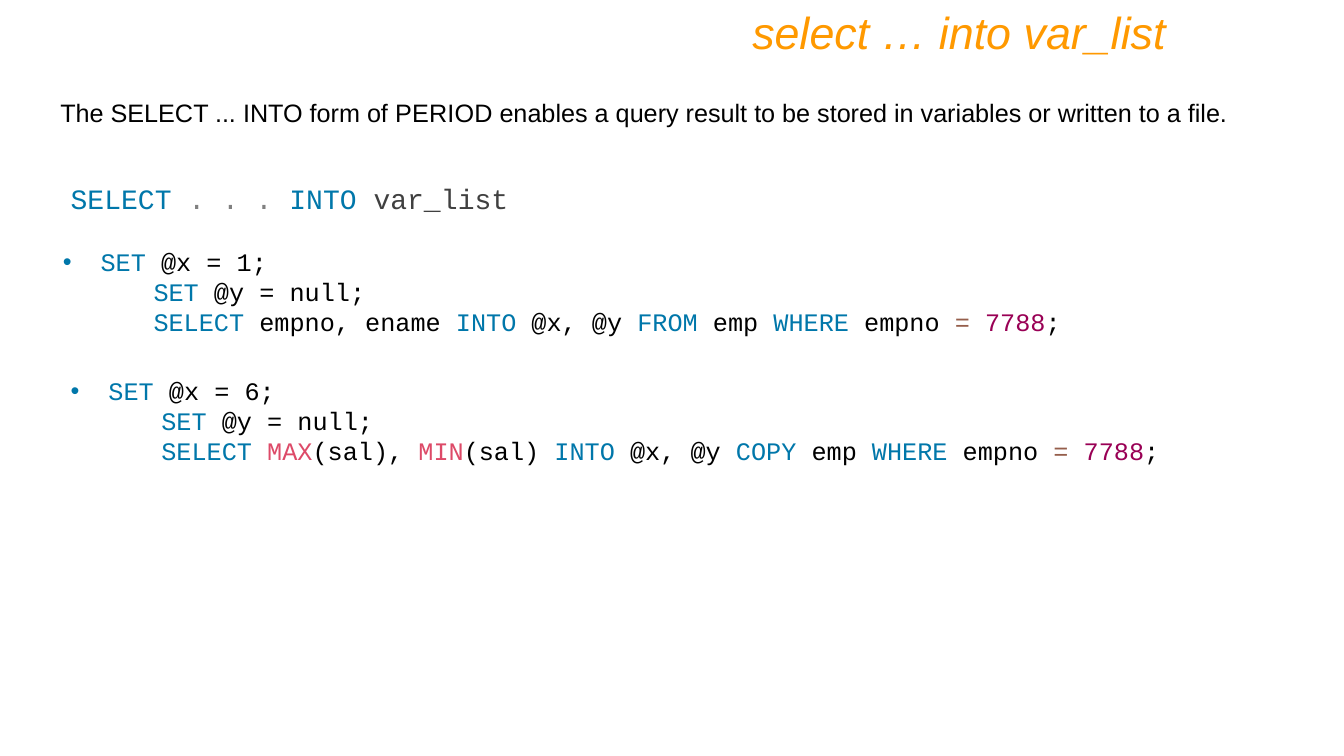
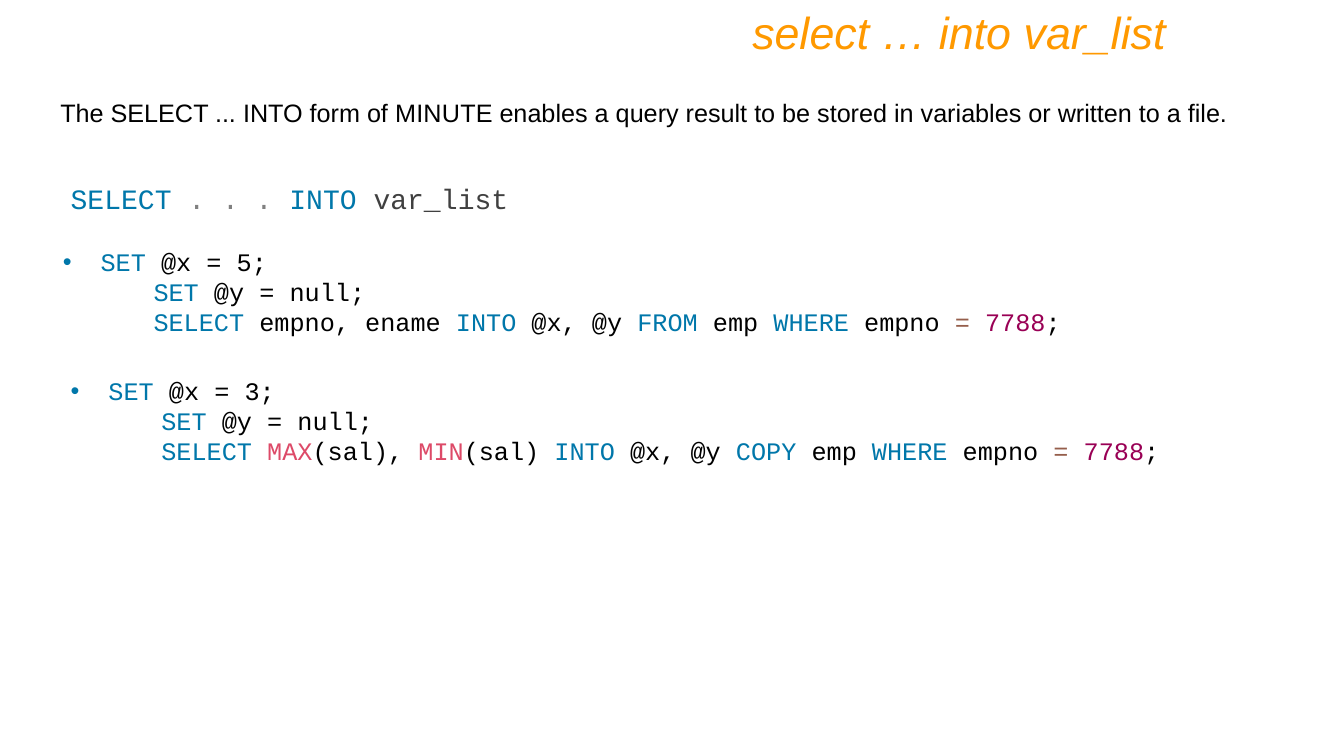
PERIOD: PERIOD -> MINUTE
1: 1 -> 5
6: 6 -> 3
